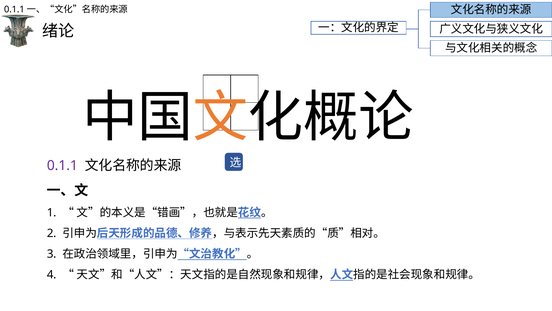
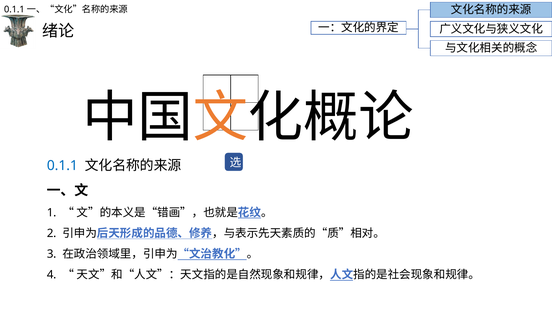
0.1.1 colour: purple -> blue
